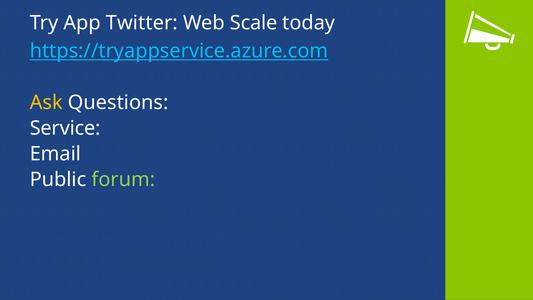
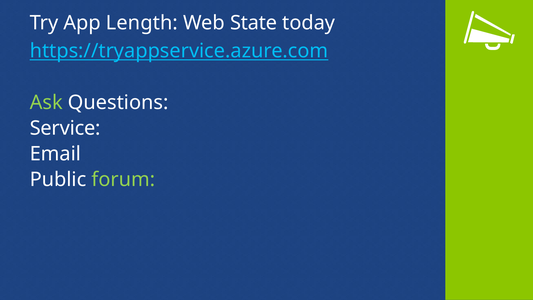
Twitter: Twitter -> Length
Scale: Scale -> State
Ask colour: yellow -> light green
